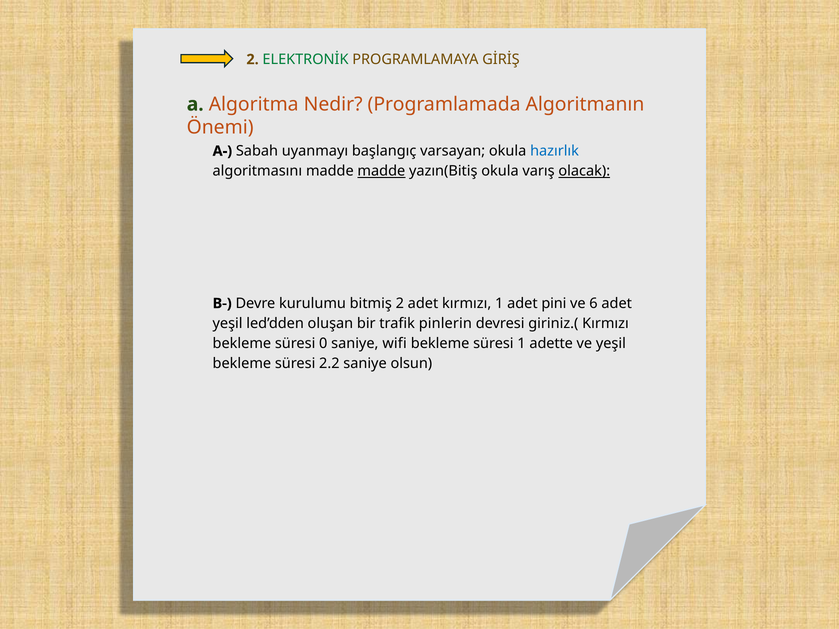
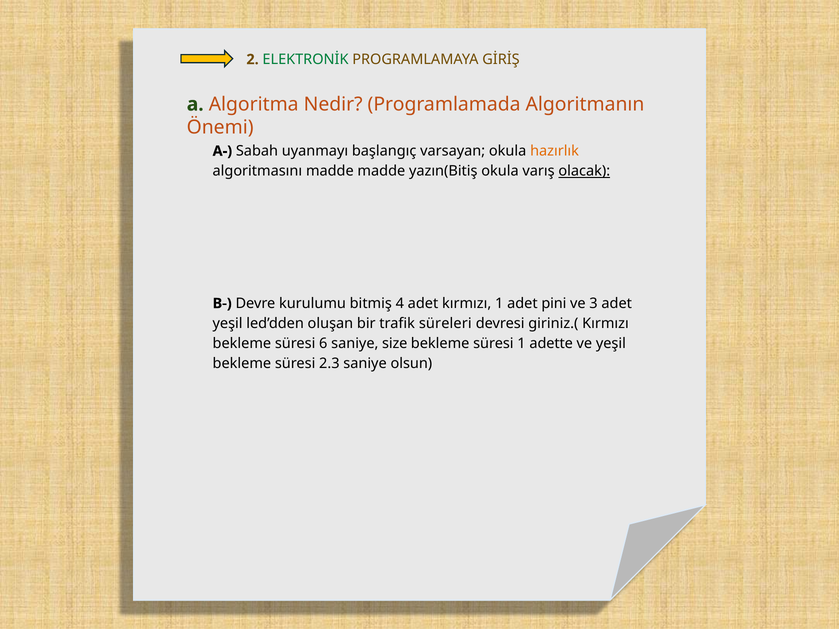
hazırlık colour: blue -> orange
madde at (381, 171) underline: present -> none
bitmiş 2: 2 -> 4
6: 6 -> 3
pinlerin: pinlerin -> süreleri
0: 0 -> 6
wifi: wifi -> size
2.2: 2.2 -> 2.3
